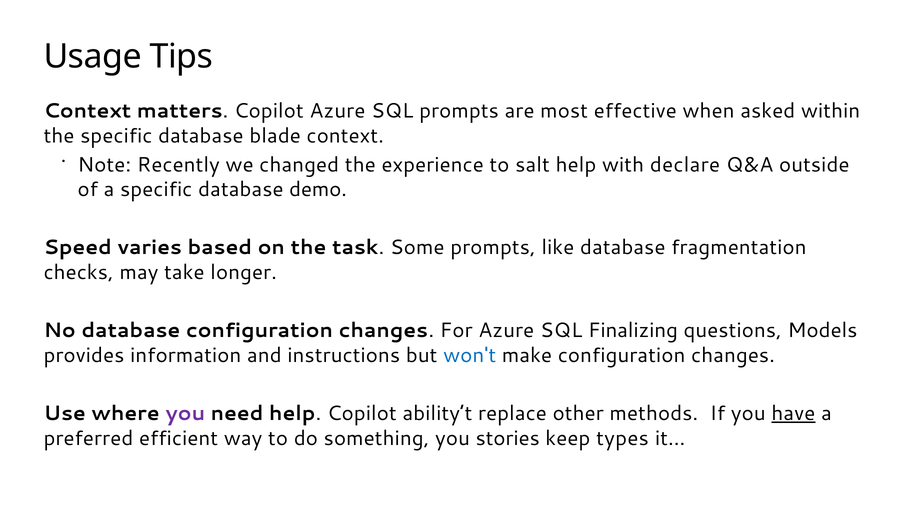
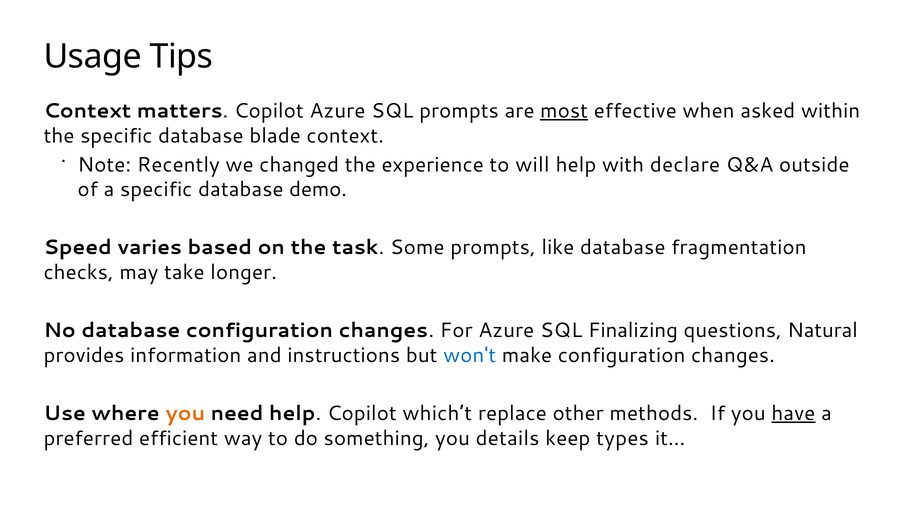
most underline: none -> present
salt: salt -> will
Models: Models -> Natural
you at (185, 413) colour: purple -> orange
ability’t: ability’t -> which’t
stories: stories -> details
